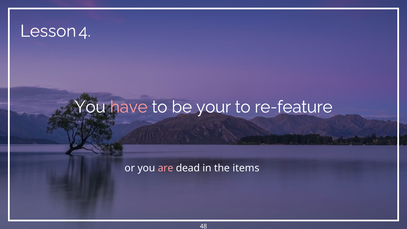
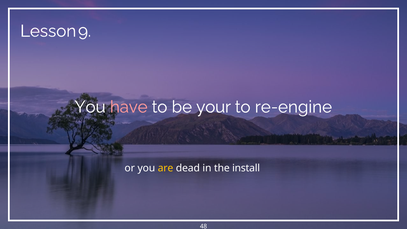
4: 4 -> 9
re-feature: re-feature -> re-engine
are colour: pink -> yellow
items: items -> install
